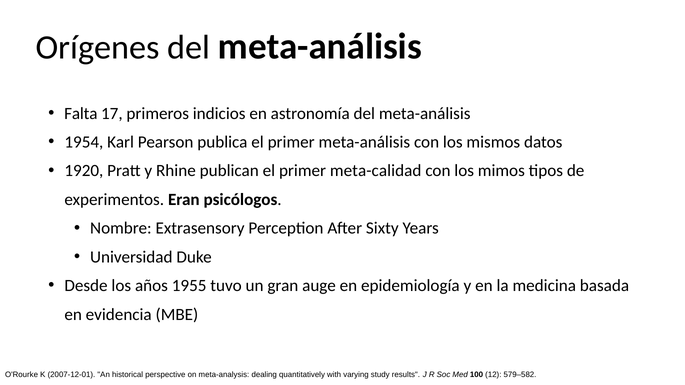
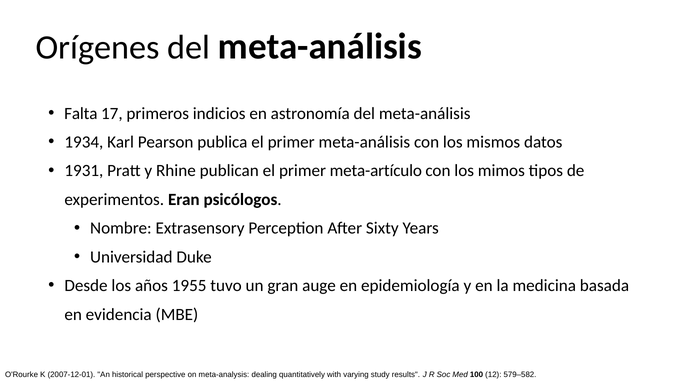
1954: 1954 -> 1934
1920: 1920 -> 1931
meta-calidad: meta-calidad -> meta-artículo
